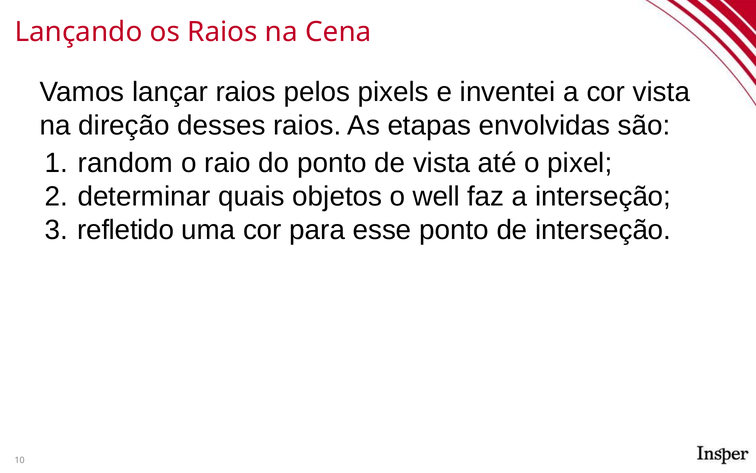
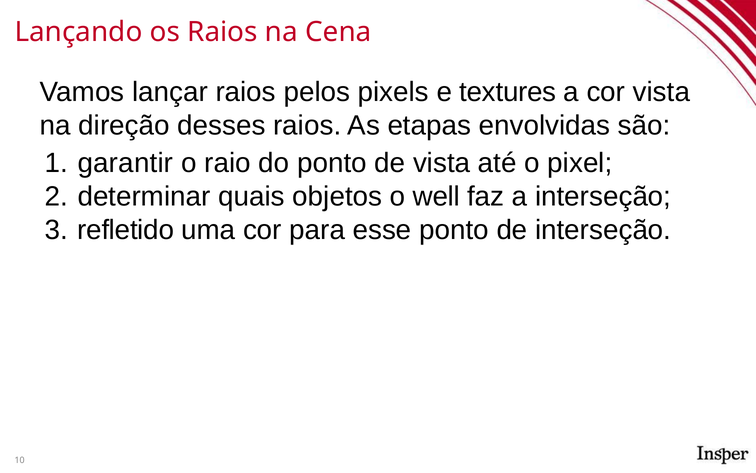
inventei: inventei -> textures
random: random -> garantir
